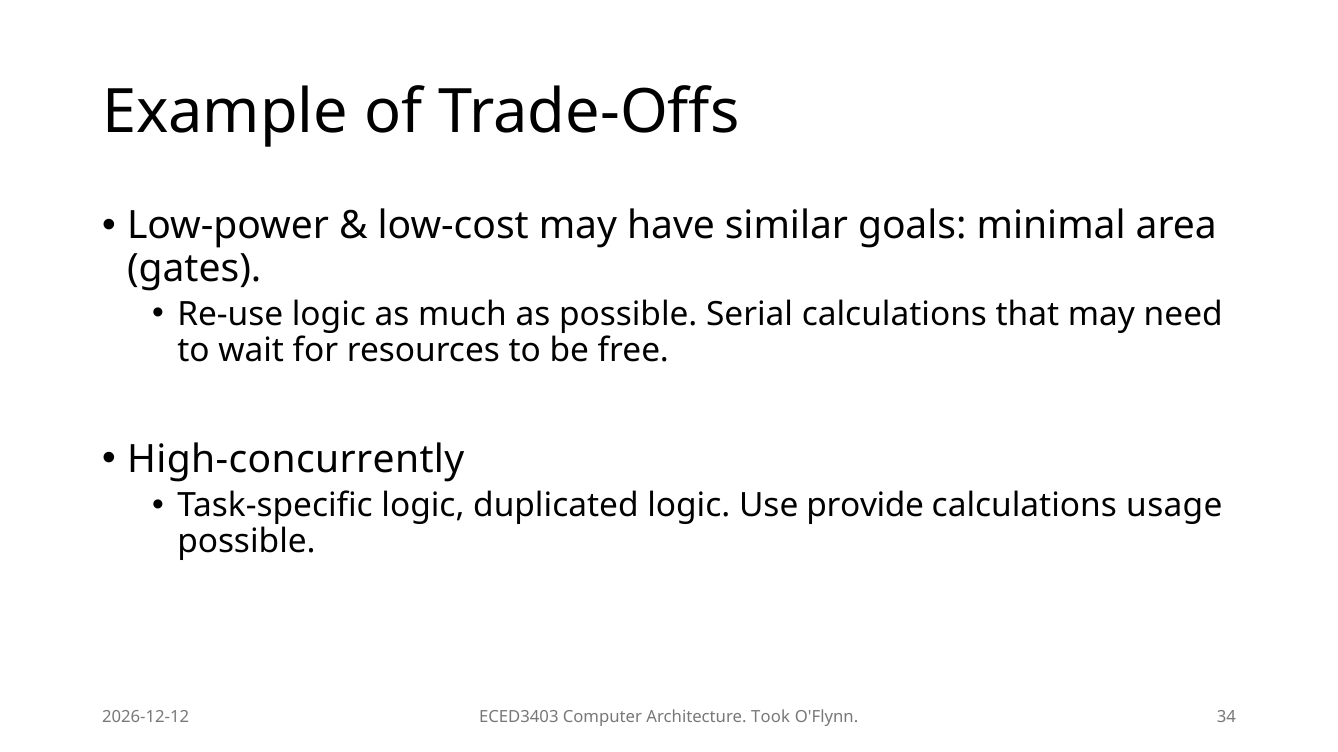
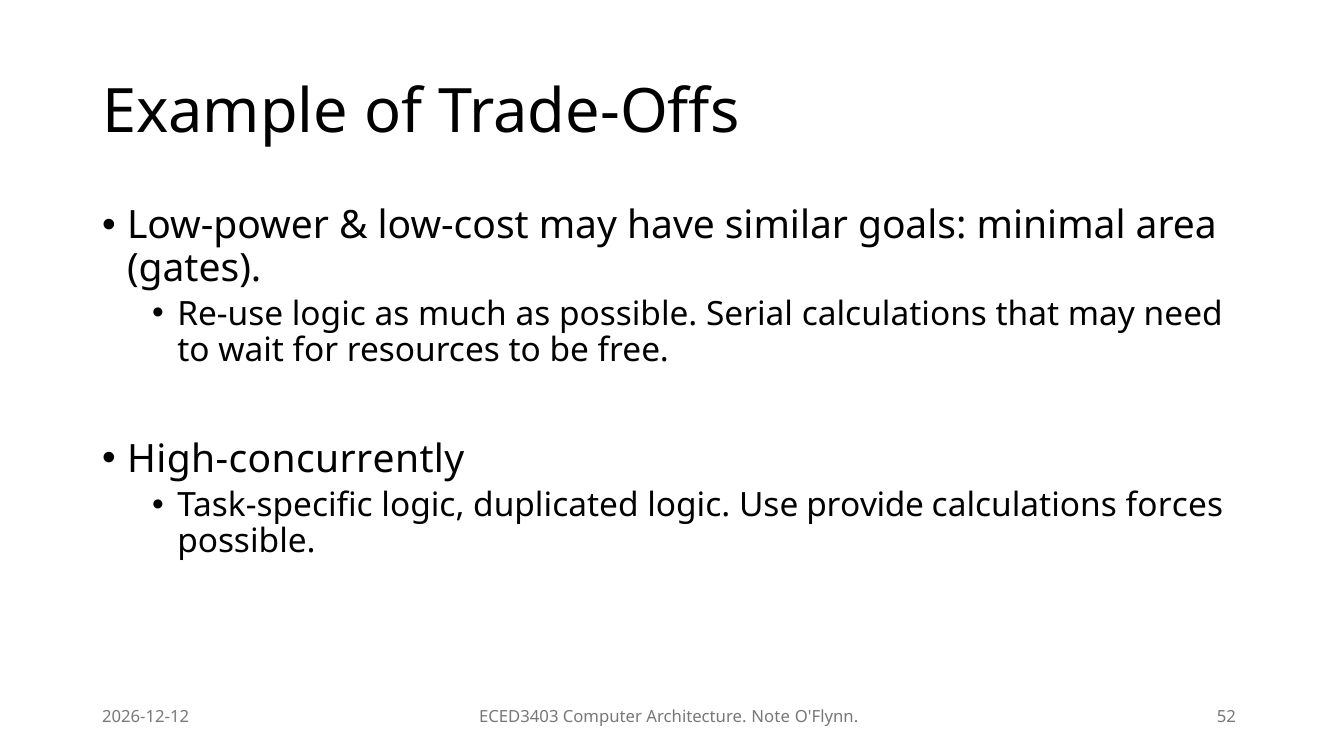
usage: usage -> forces
Took: Took -> Note
34: 34 -> 52
